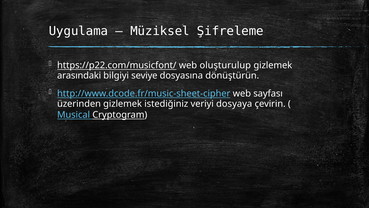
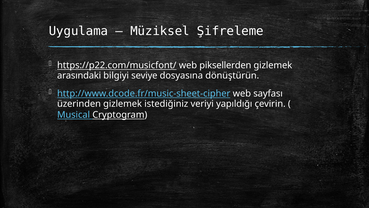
oluşturulup: oluşturulup -> piksellerden
dosyaya: dosyaya -> yapıldığı
